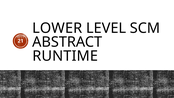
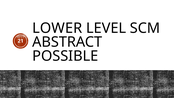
RUNTIME: RUNTIME -> POSSIBLE
